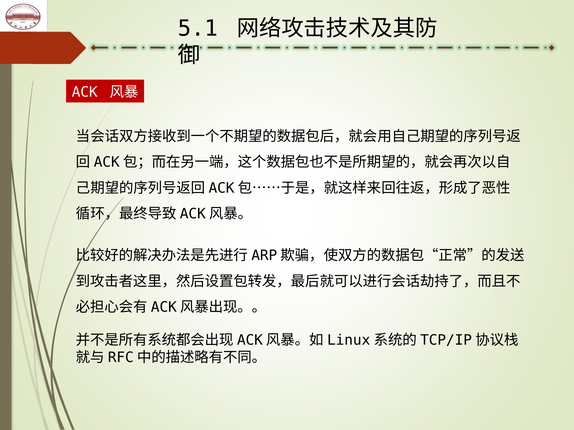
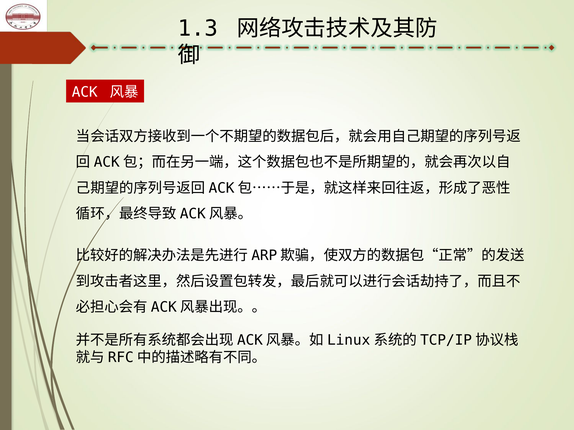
5.1: 5.1 -> 1.3
